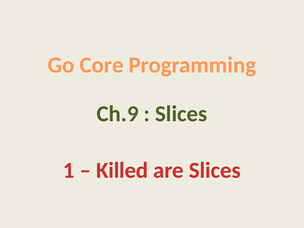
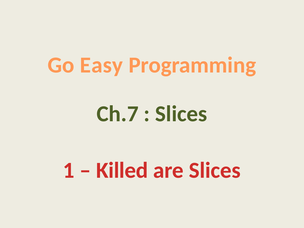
Core: Core -> Easy
Ch.9: Ch.9 -> Ch.7
